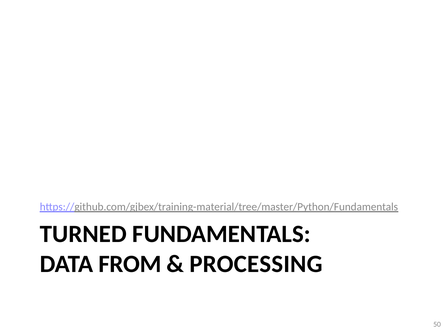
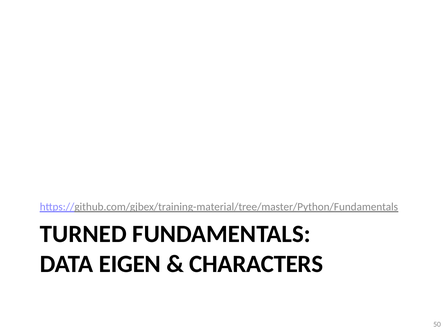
FROM: FROM -> EIGEN
PROCESSING: PROCESSING -> CHARACTERS
